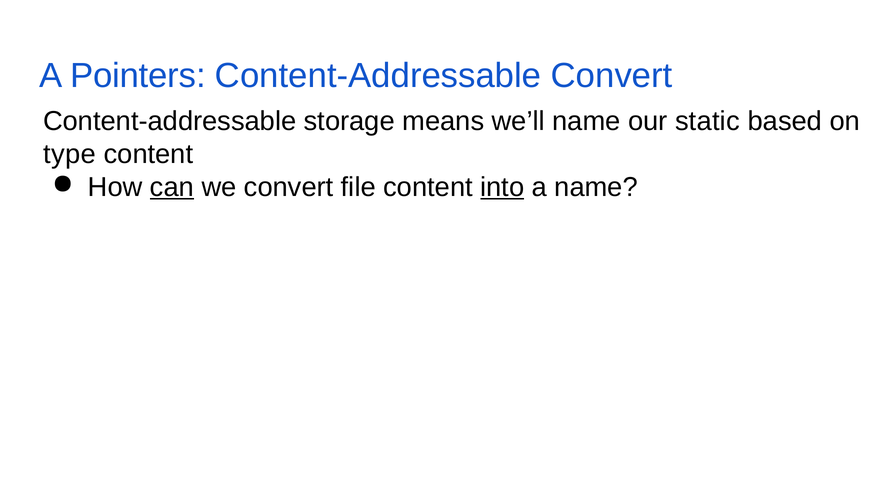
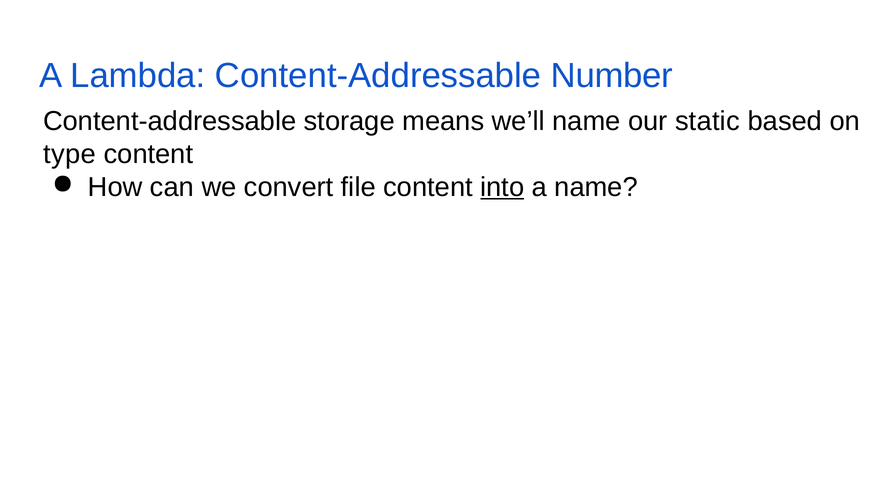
Pointers: Pointers -> Lambda
Content-Addressable Convert: Convert -> Number
can underline: present -> none
